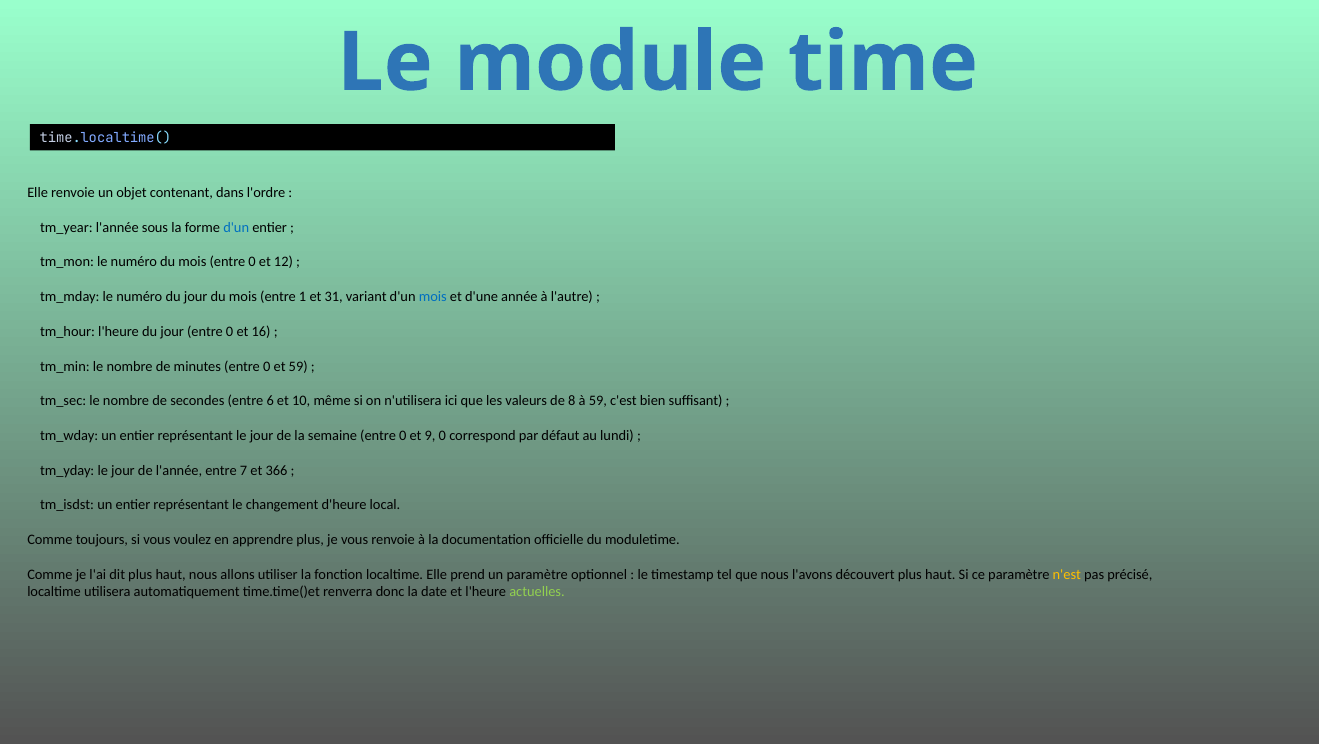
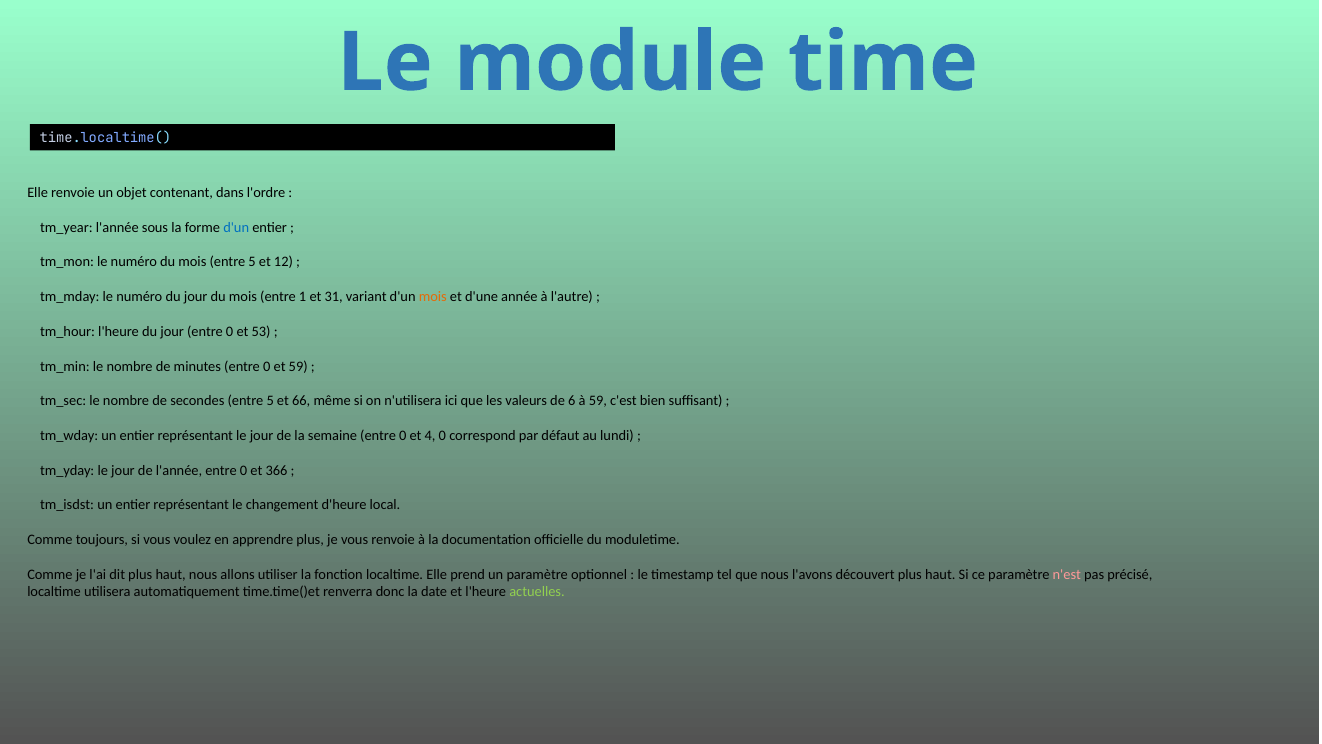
mois entre 0: 0 -> 5
mois at (433, 297) colour: blue -> orange
16: 16 -> 53
secondes entre 6: 6 -> 5
10: 10 -> 66
8: 8 -> 6
9: 9 -> 4
l'année entre 7: 7 -> 0
n'est colour: yellow -> pink
